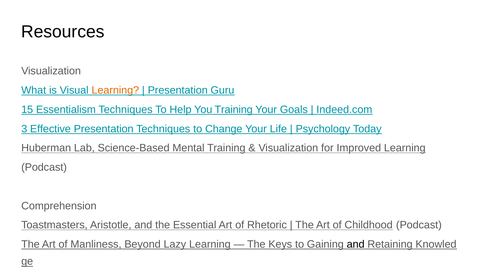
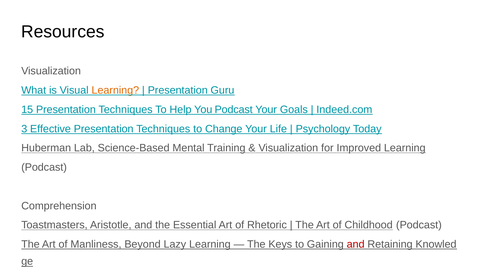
15 Essentialism: Essentialism -> Presentation
You Training: Training -> Podcast
and at (356, 244) colour: black -> red
